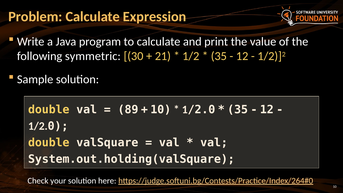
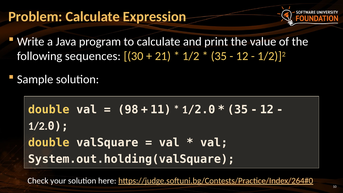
symmetric: symmetric -> sequences
89: 89 -> 98
10 at (161, 110): 10 -> 11
